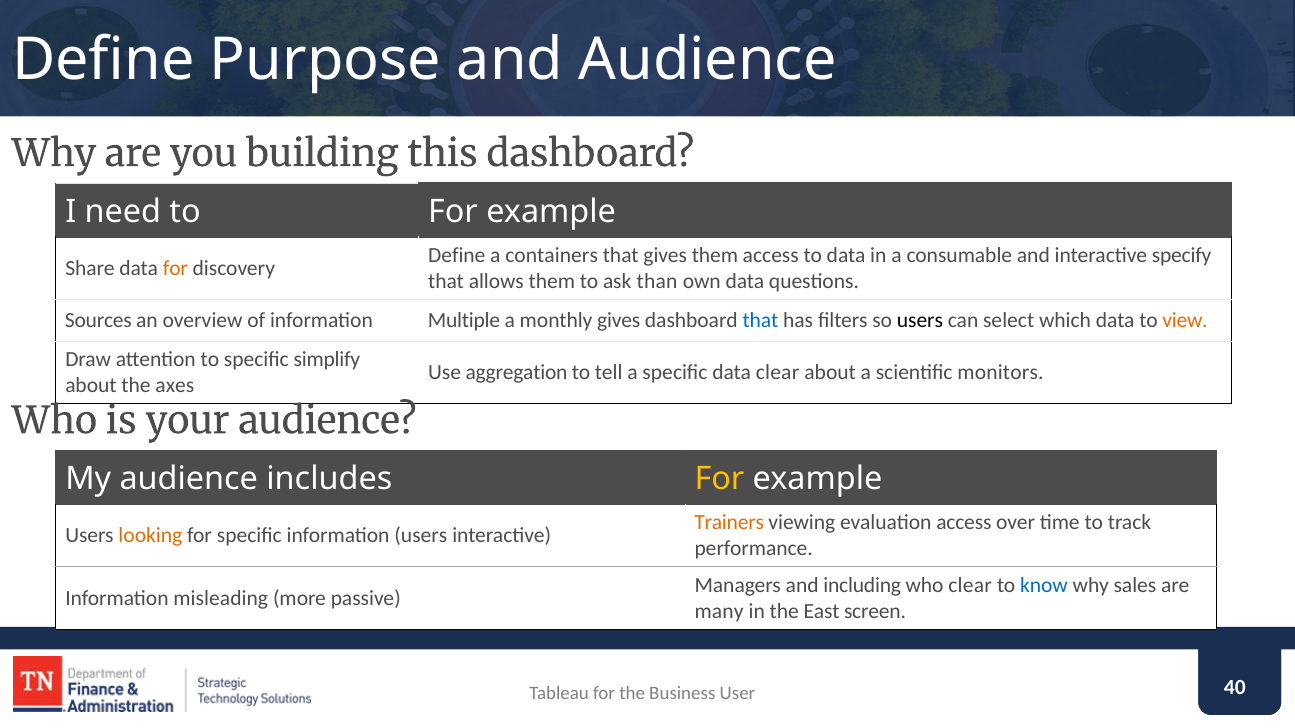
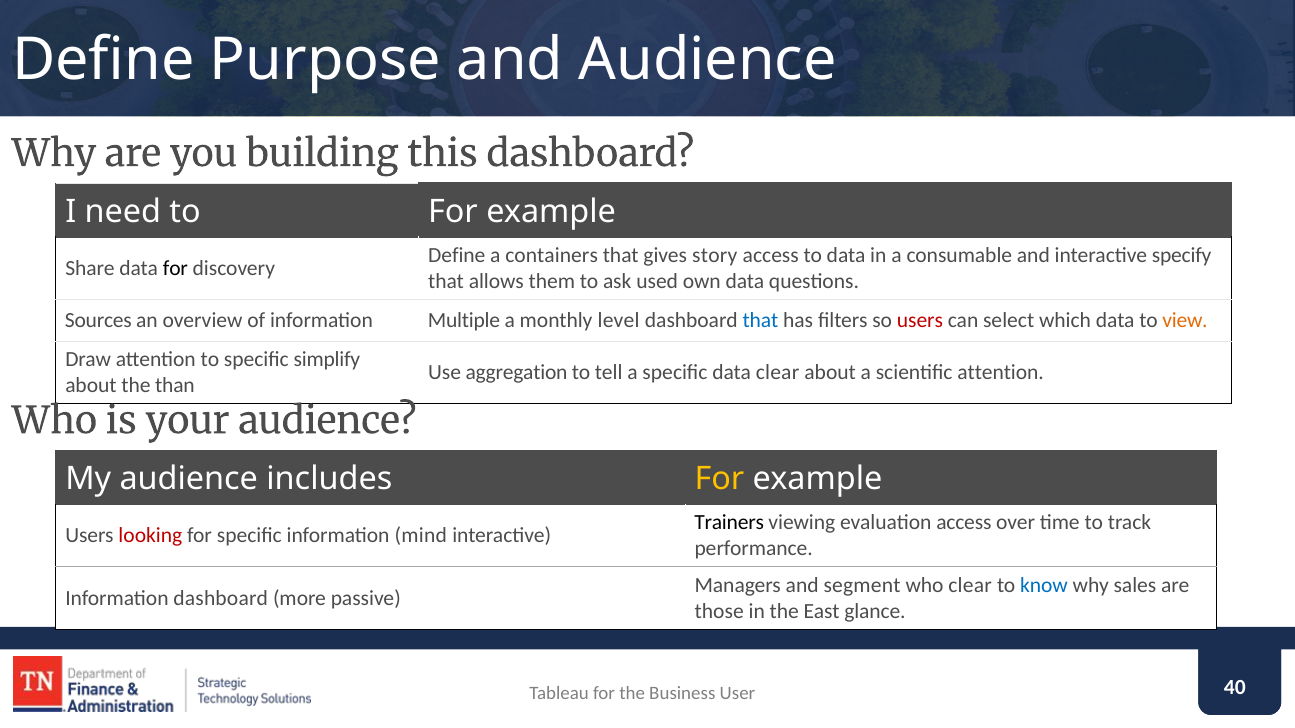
gives them: them -> story
for at (175, 269) colour: orange -> black
than: than -> used
monthly gives: gives -> level
users at (920, 321) colour: black -> red
scientific monitors: monitors -> attention
axes: axes -> than
Trainers colour: orange -> black
looking colour: orange -> red
information users: users -> mind
including: including -> segment
Information misleading: misleading -> dashboard
many: many -> those
screen: screen -> glance
